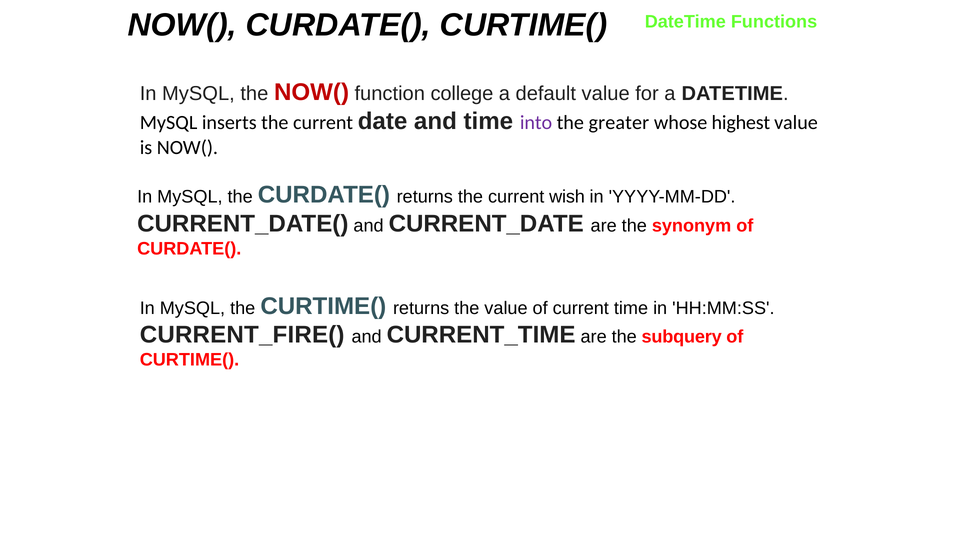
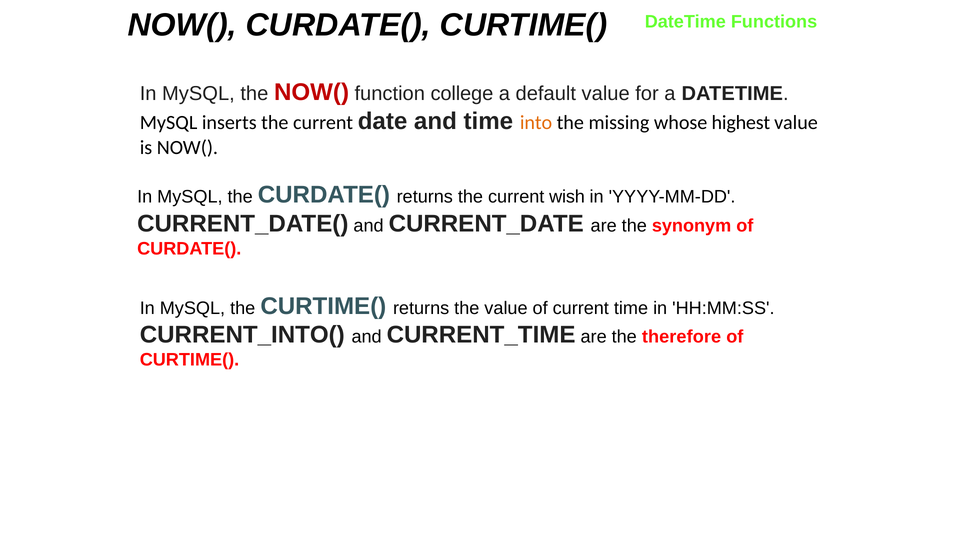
into colour: purple -> orange
greater: greater -> missing
CURRENT_FIRE(: CURRENT_FIRE( -> CURRENT_INTO(
subquery: subquery -> therefore
